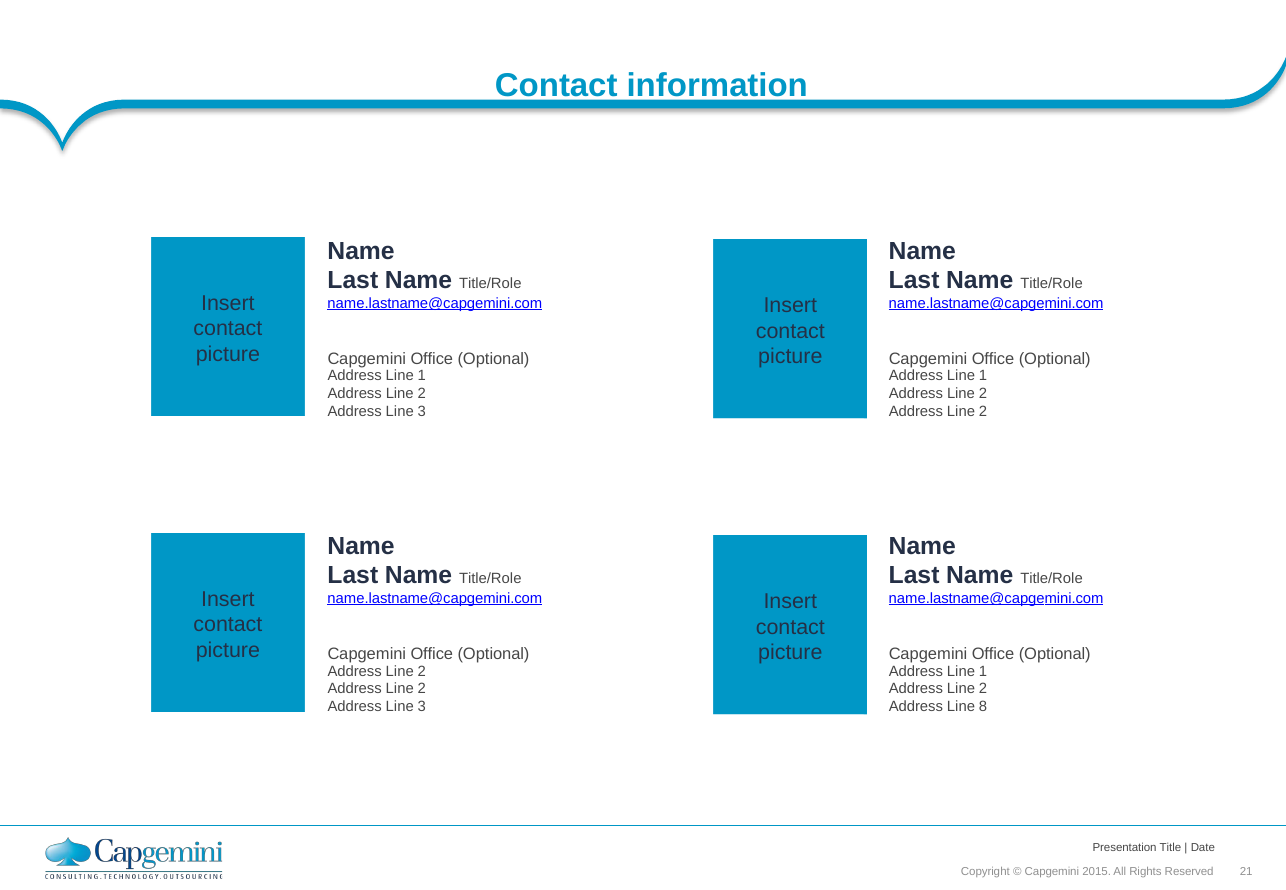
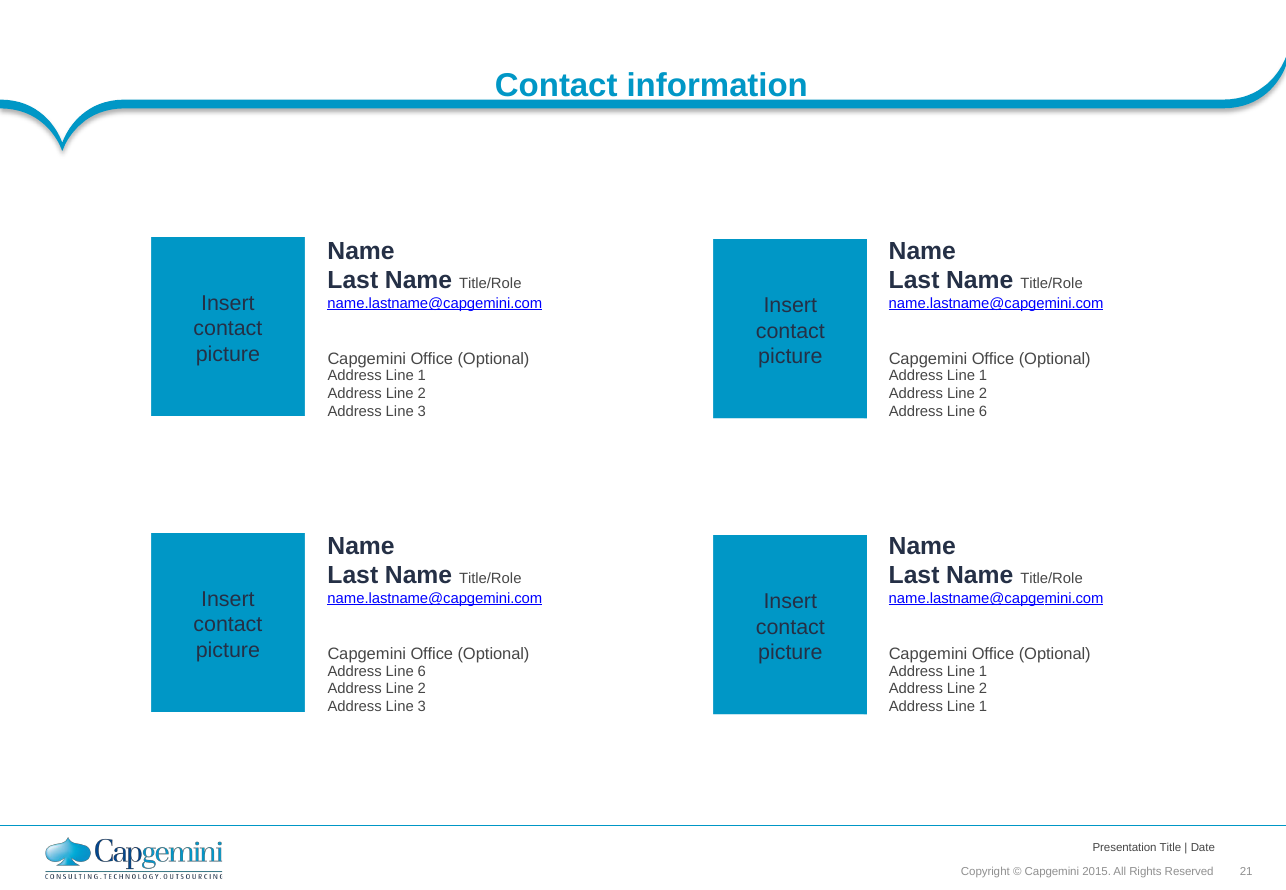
2 at (983, 412): 2 -> 6
2 at (422, 671): 2 -> 6
8 at (983, 707): 8 -> 1
